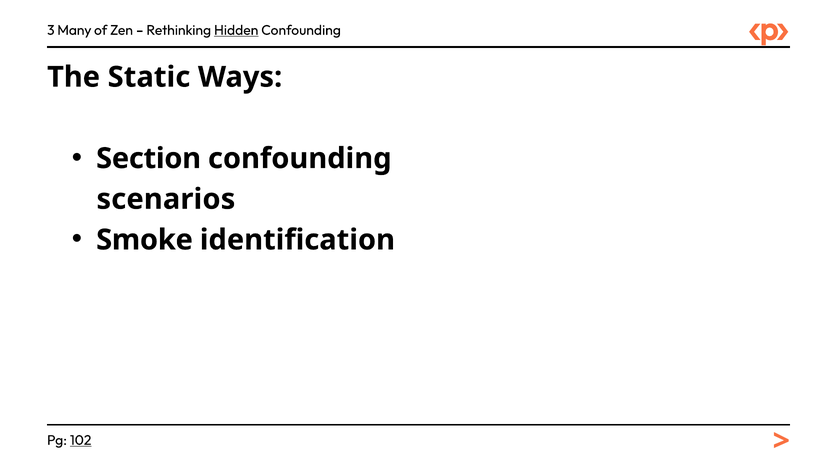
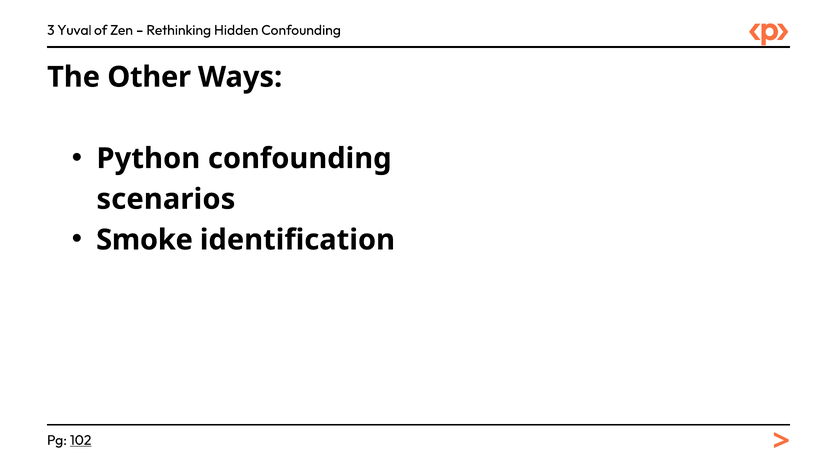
Many: Many -> Yuval
Hidden underline: present -> none
Static: Static -> Other
Section: Section -> Python
